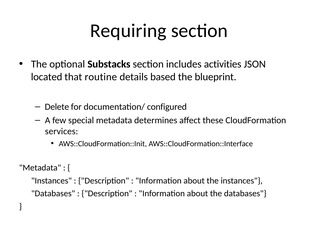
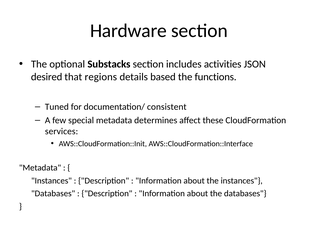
Requiring: Requiring -> Hardware
located: located -> desired
routine: routine -> regions
blueprint: blueprint -> functions
Delete: Delete -> Tuned
configured: configured -> consistent
